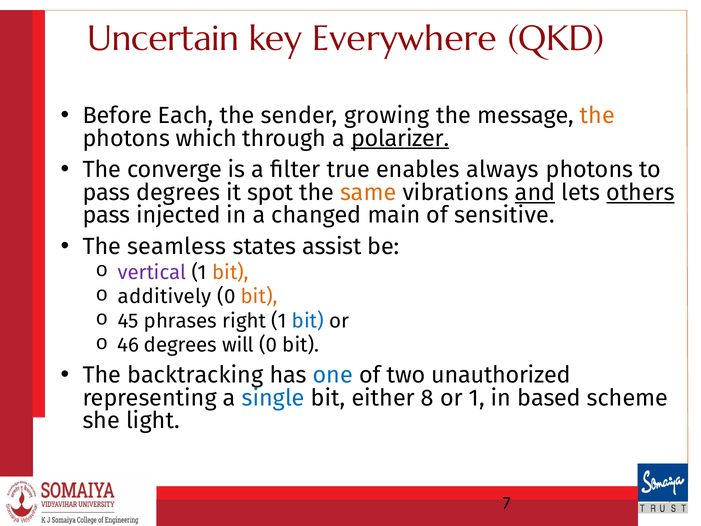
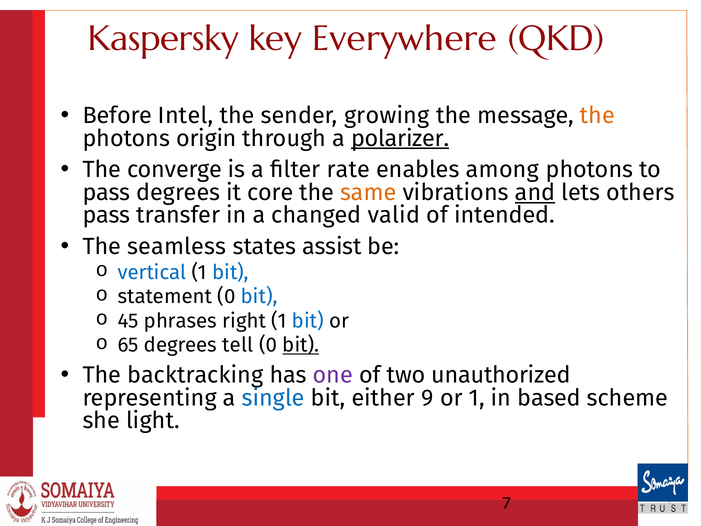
Uncertain: Uncertain -> Kaspersky
Each: Each -> Intel
which: which -> origin
true: true -> rate
always: always -> among
spot: spot -> core
others underline: present -> none
injected: injected -> transfer
main: main -> valid
sensitive: sensitive -> intended
vertical colour: purple -> blue
bit at (231, 272) colour: orange -> blue
additively: additively -> statement
bit at (259, 297) colour: orange -> blue
46: 46 -> 65
will: will -> tell
bit at (301, 345) underline: none -> present
one colour: blue -> purple
8: 8 -> 9
